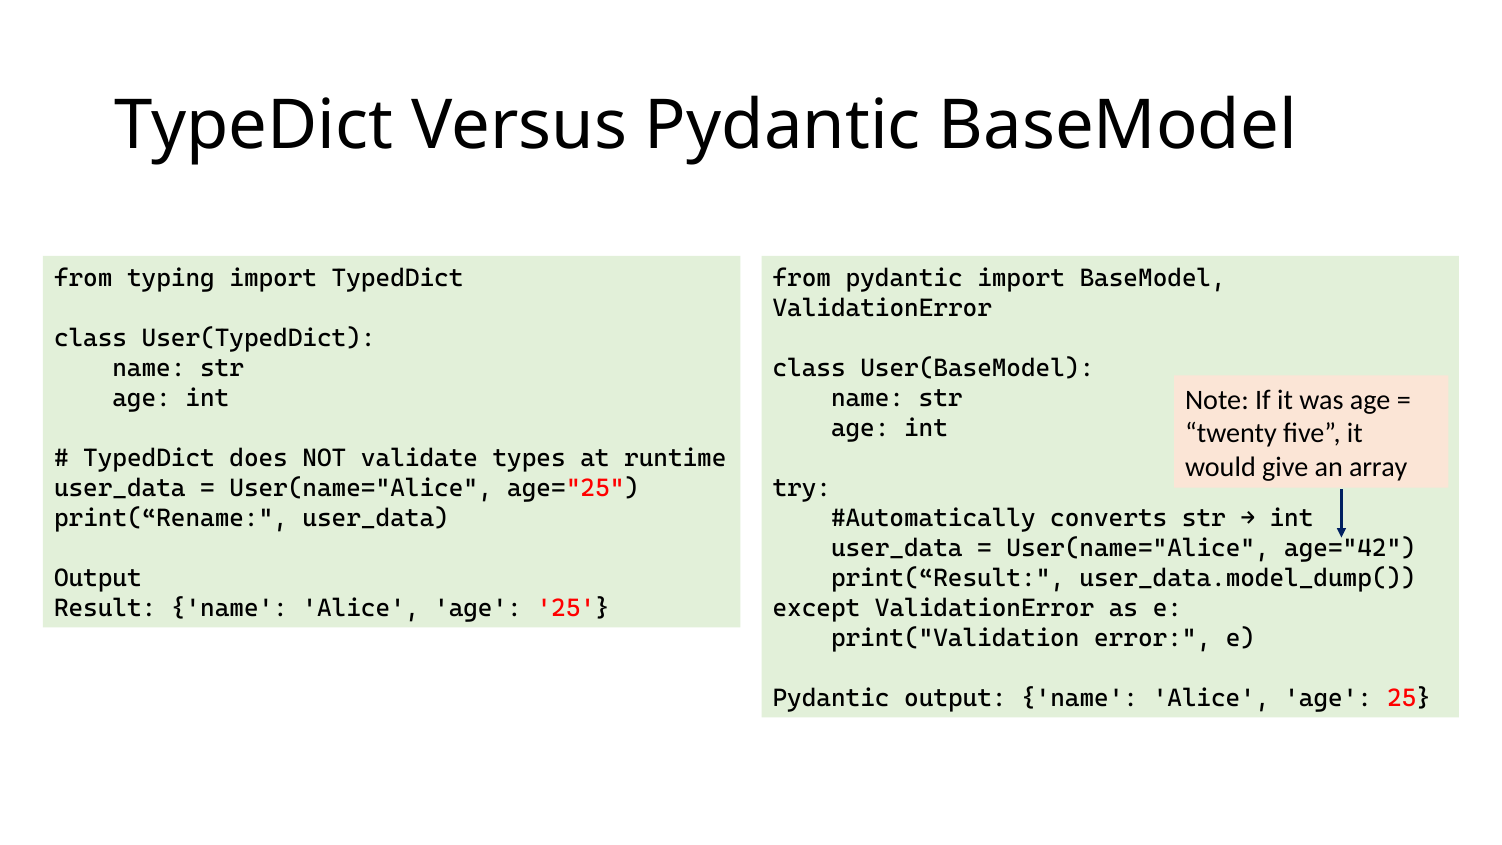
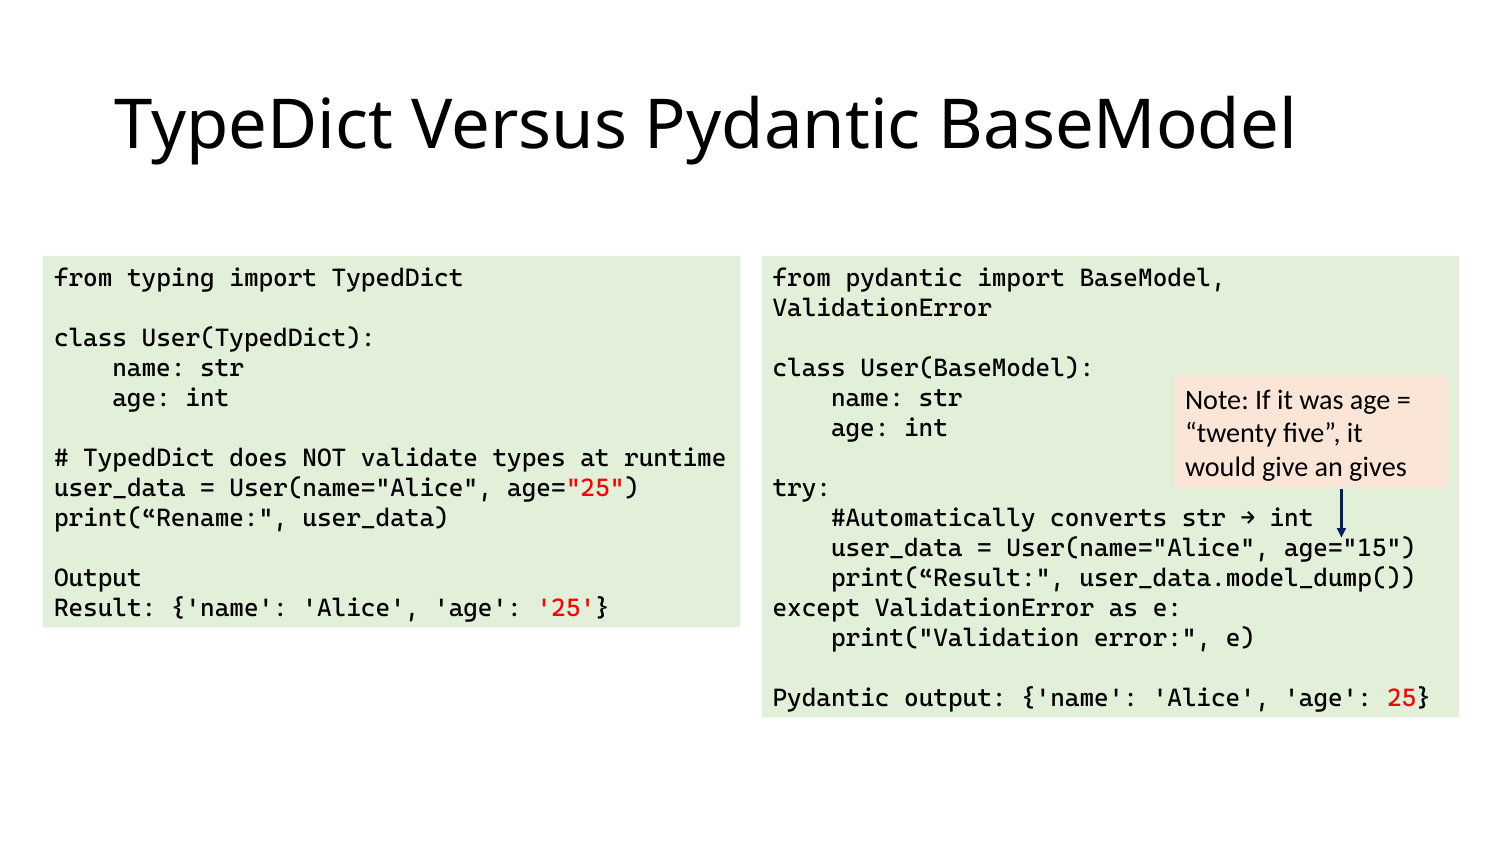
array: array -> gives
age="42: age="42 -> age="15
